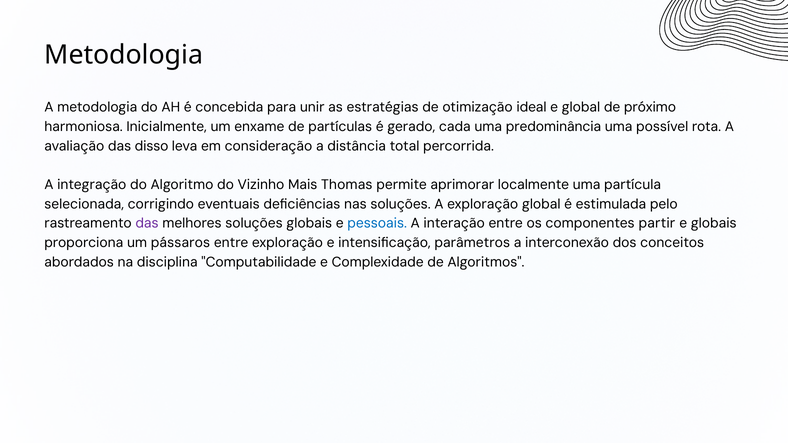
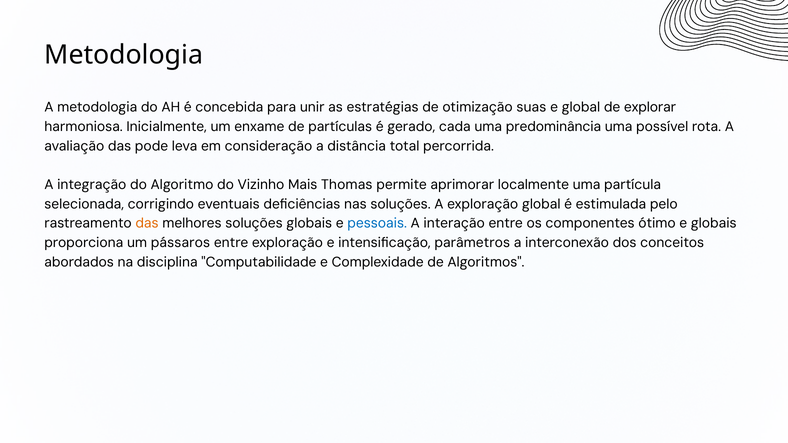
ideal: ideal -> suas
próximo: próximo -> explorar
disso: disso -> pode
das at (147, 223) colour: purple -> orange
partir: partir -> ótimo
